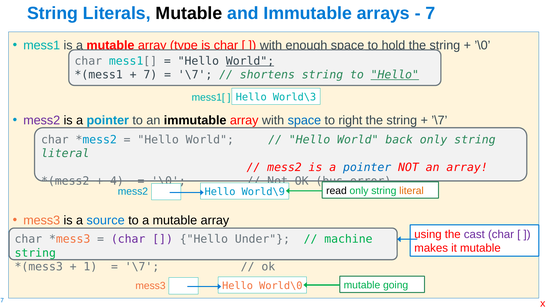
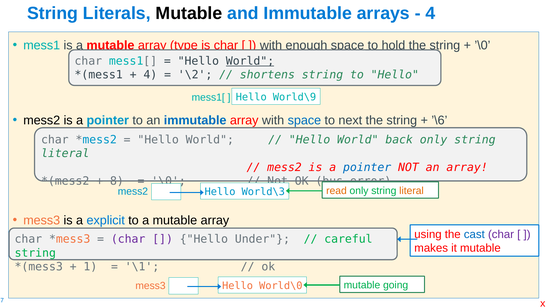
7 at (430, 13): 7 -> 4
7 at (150, 75): 7 -> 4
\7 at (195, 75): \7 -> \2
Hello at (395, 75) underline: present -> none
World\3: World\3 -> World\9
mess2 at (42, 121) colour: purple -> black
immutable at (195, 121) colour: black -> blue
right: right -> next
’\7: ’\7 -> ’\6
4: 4 -> 8
read colour: black -> orange
World\9: World\9 -> World\3
source: source -> explicit
cast colour: purple -> blue
machine: machine -> careful
\7 at (142, 267): \7 -> \1
